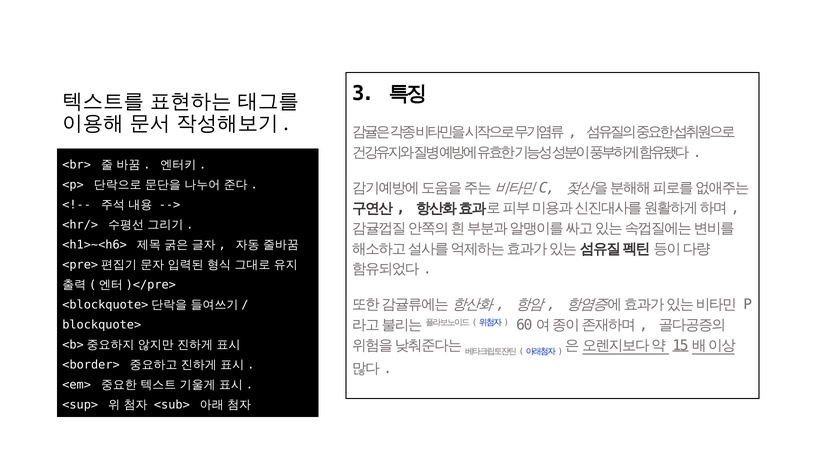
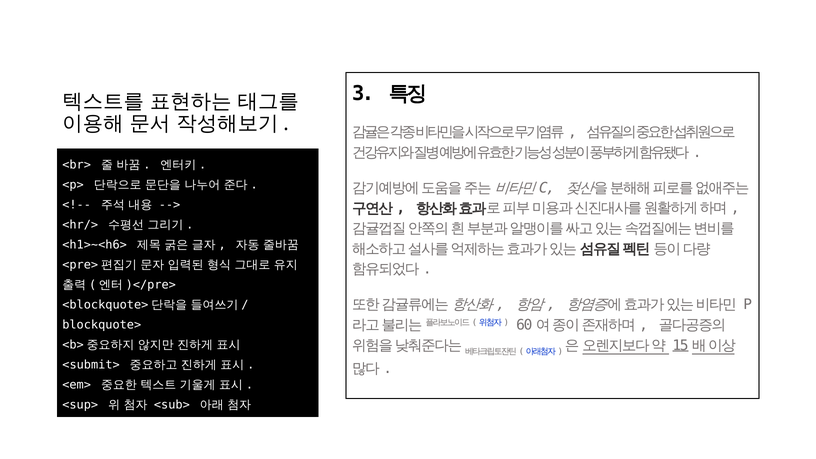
<border>: <border> -> <submit>
